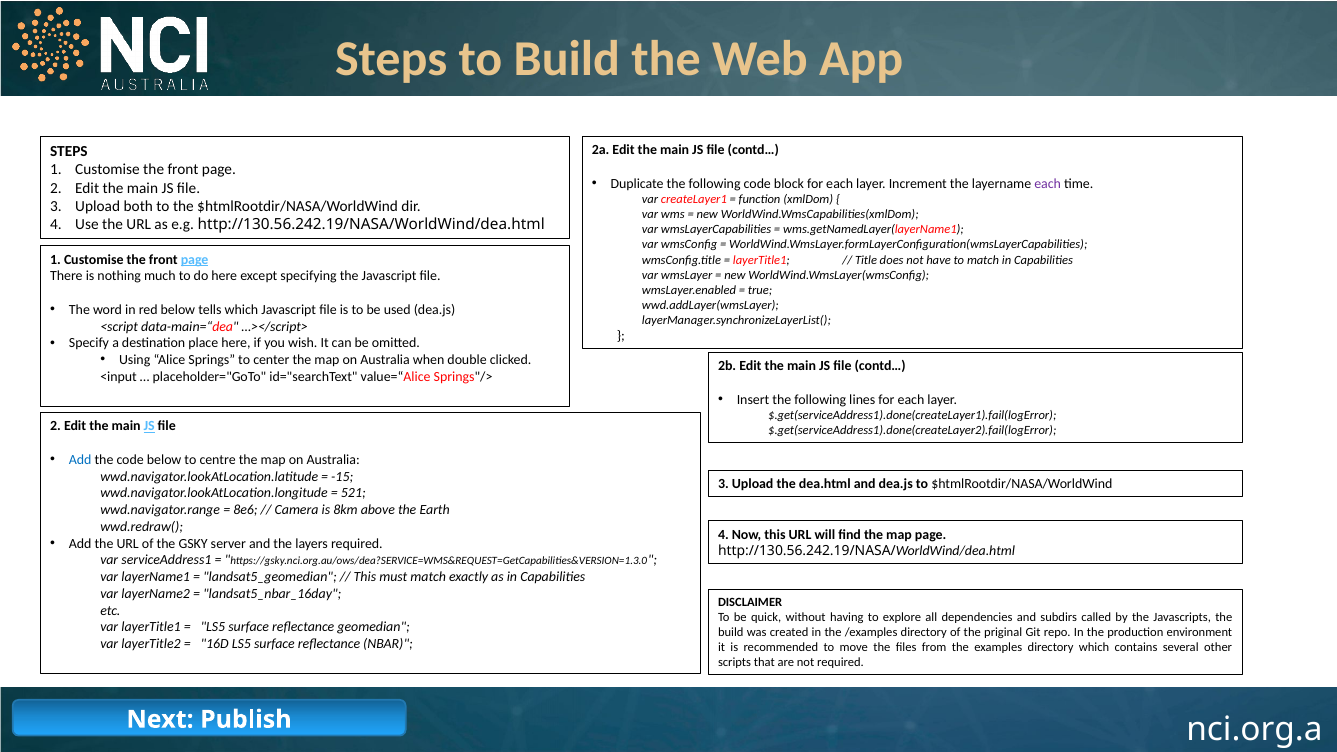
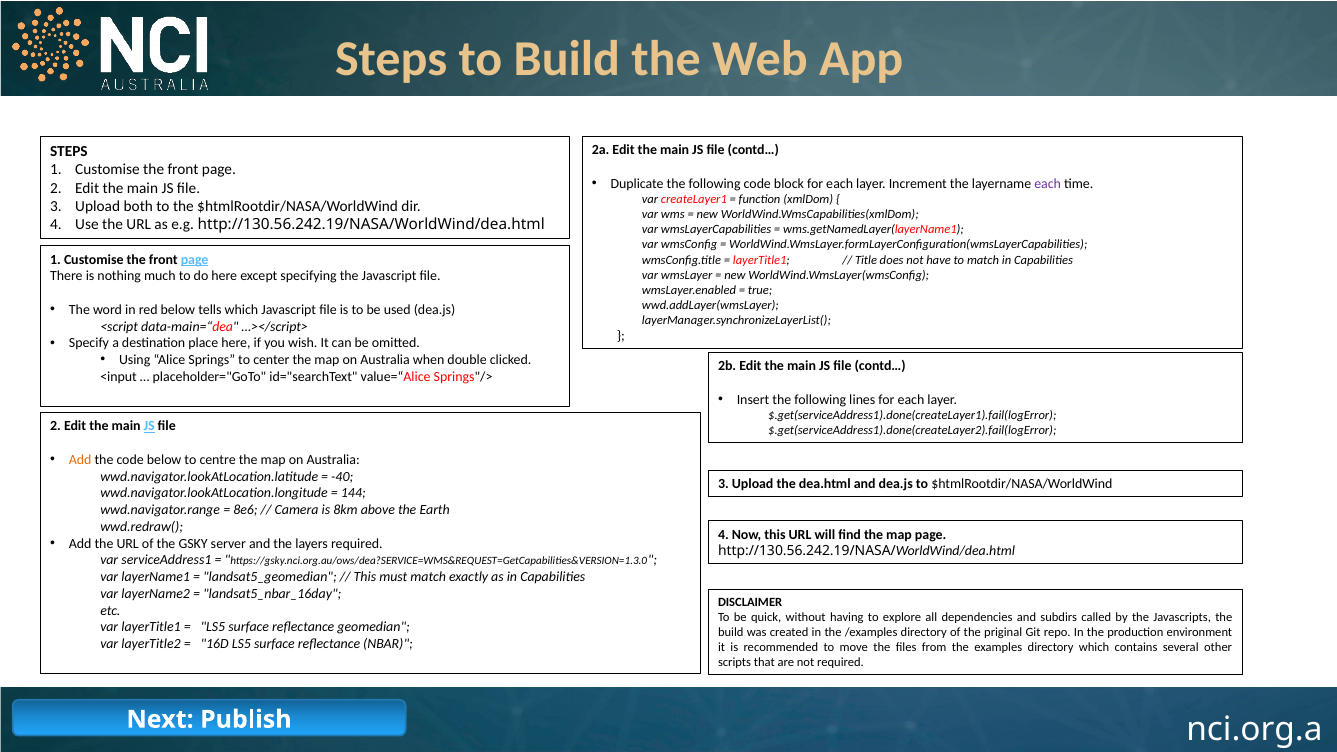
Add at (80, 460) colour: blue -> orange
-15: -15 -> -40
521: 521 -> 144
